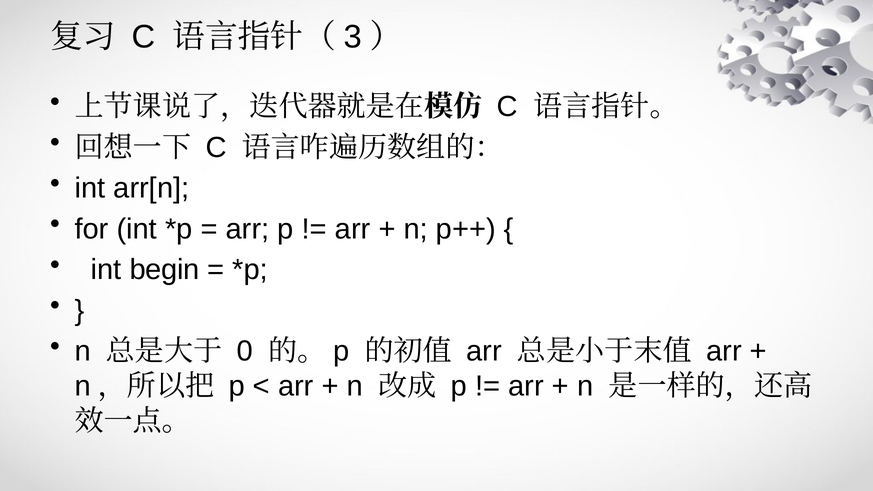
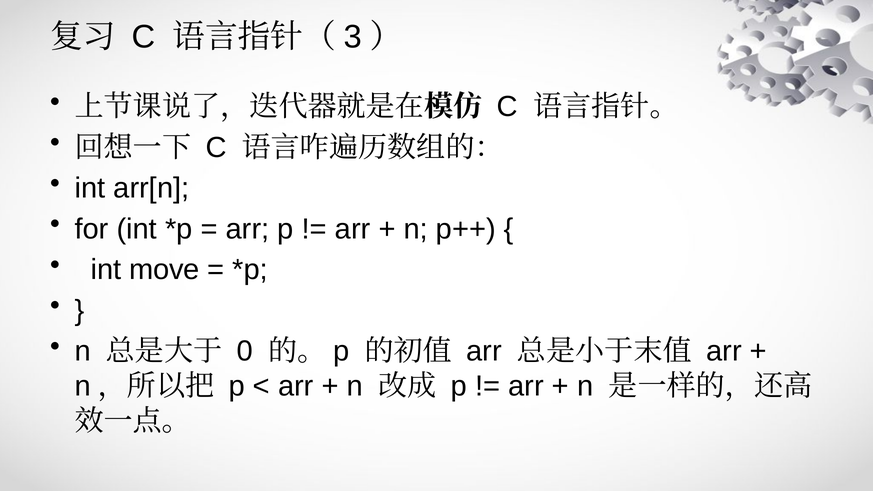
begin: begin -> move
